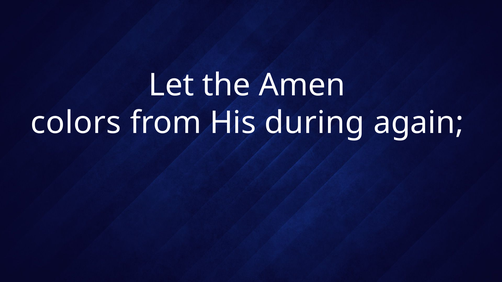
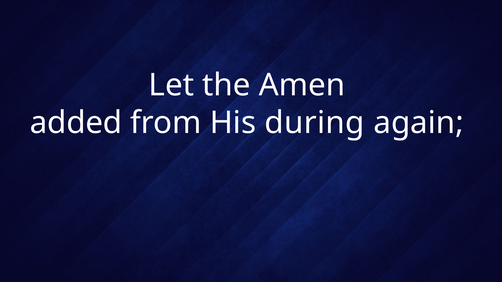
colors: colors -> added
